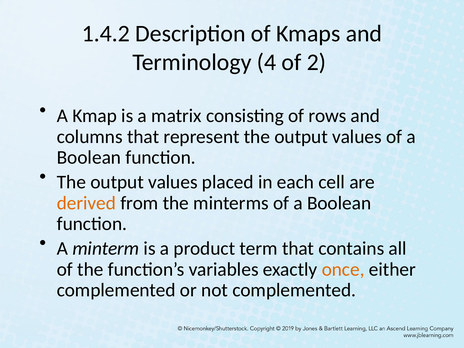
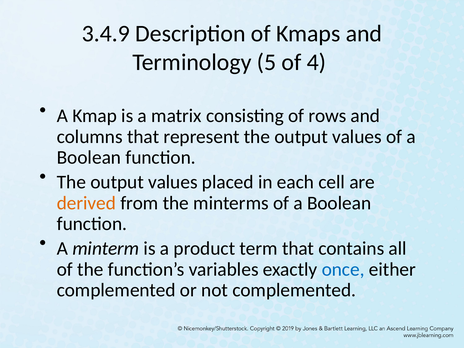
1.4.2: 1.4.2 -> 3.4.9
4: 4 -> 5
2: 2 -> 4
once colour: orange -> blue
